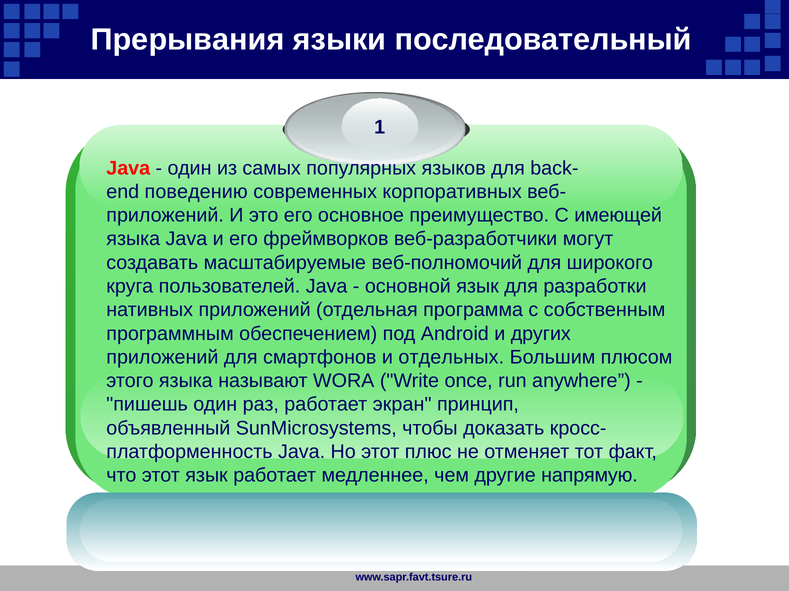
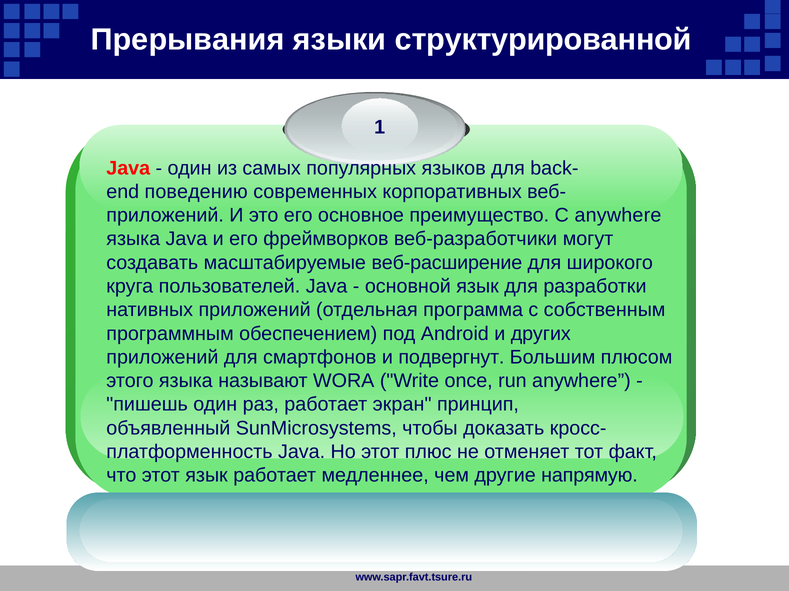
последовательный: последовательный -> структурированной
С имеющей: имеющей -> anywhere
веб-полномочий: веб-полномочий -> веб-расширение
отдельных: отдельных -> подвергнут
